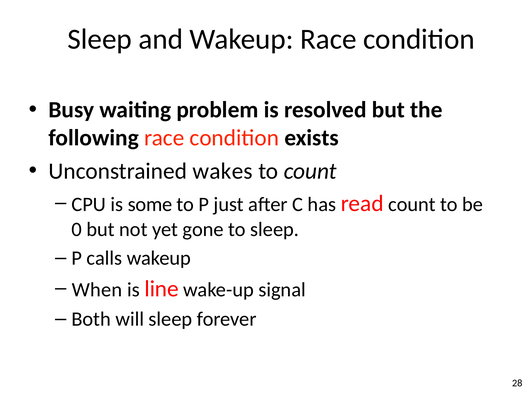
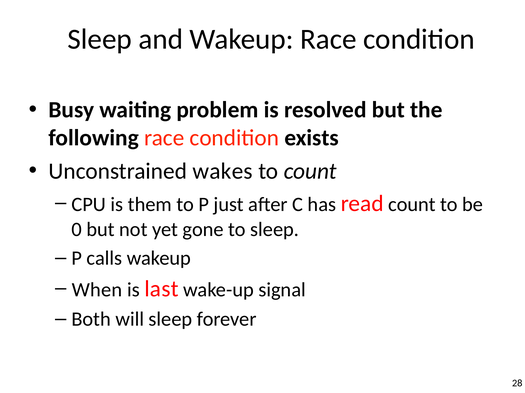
some: some -> them
line: line -> last
